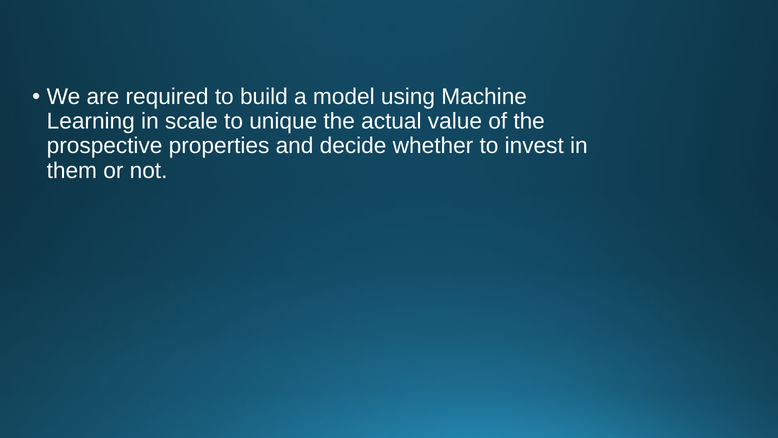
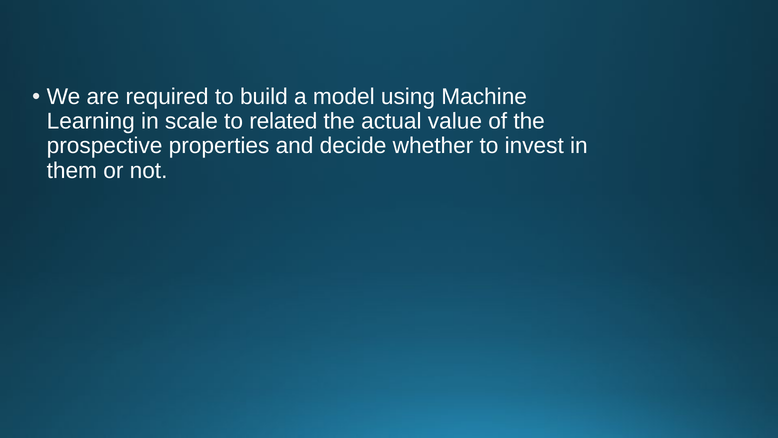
unique: unique -> related
